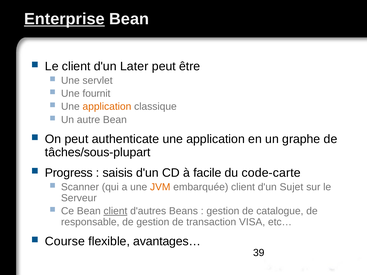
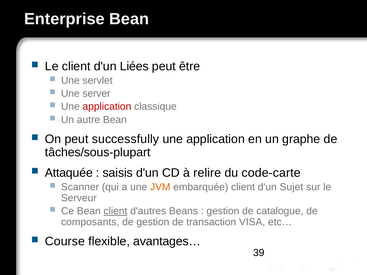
Enterprise underline: present -> none
Later: Later -> Liées
fournit: fournit -> server
application at (107, 107) colour: orange -> red
authenticate: authenticate -> successfully
Progress: Progress -> Attaquée
facile: facile -> relire
responsable: responsable -> composants
